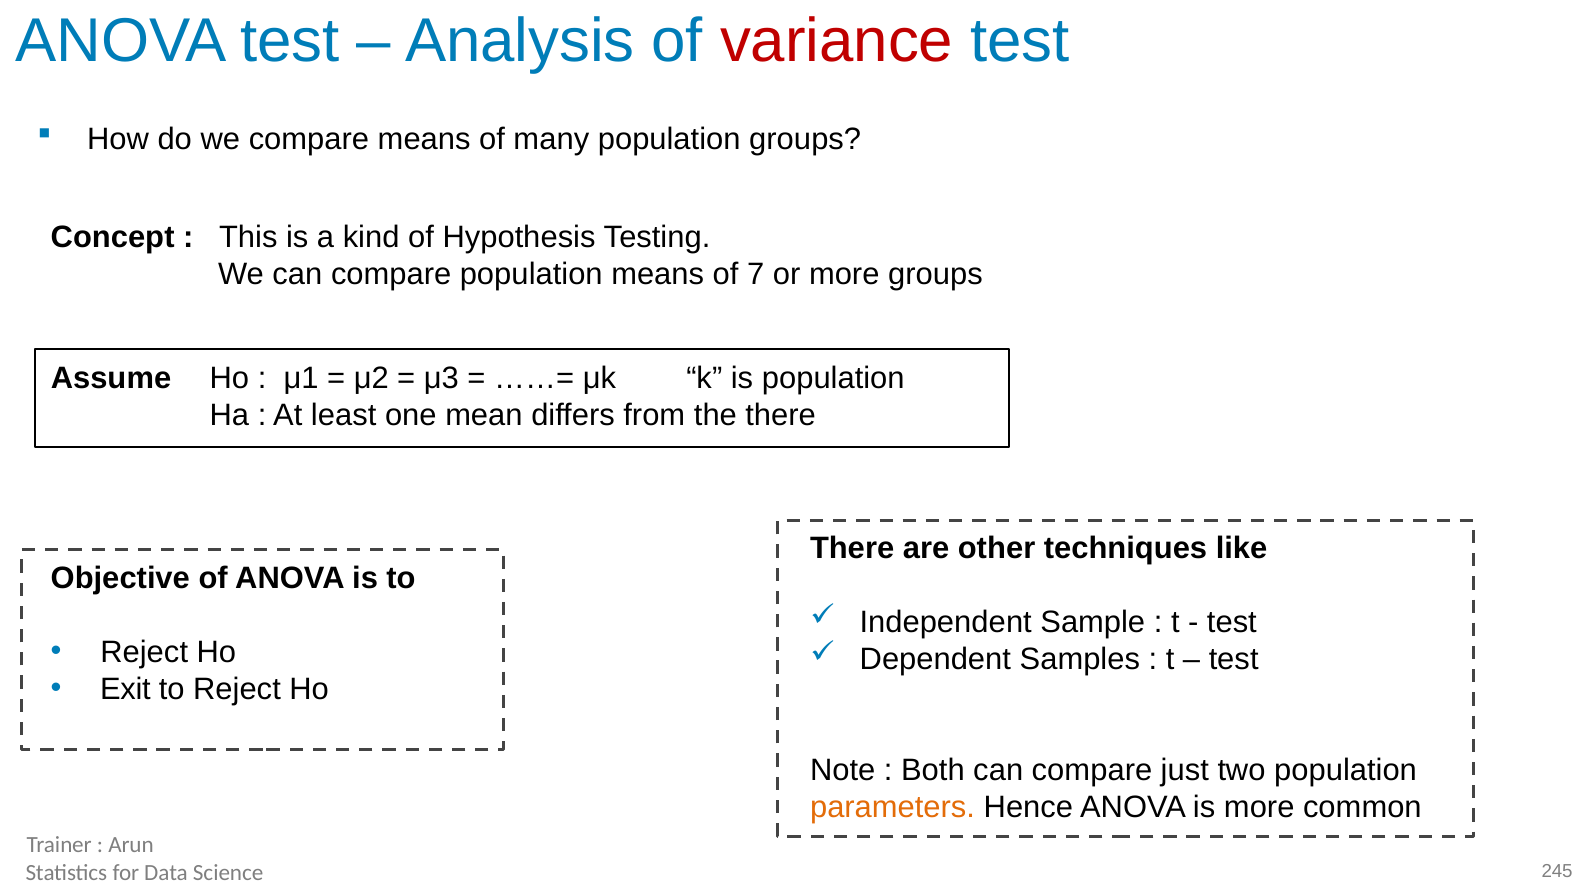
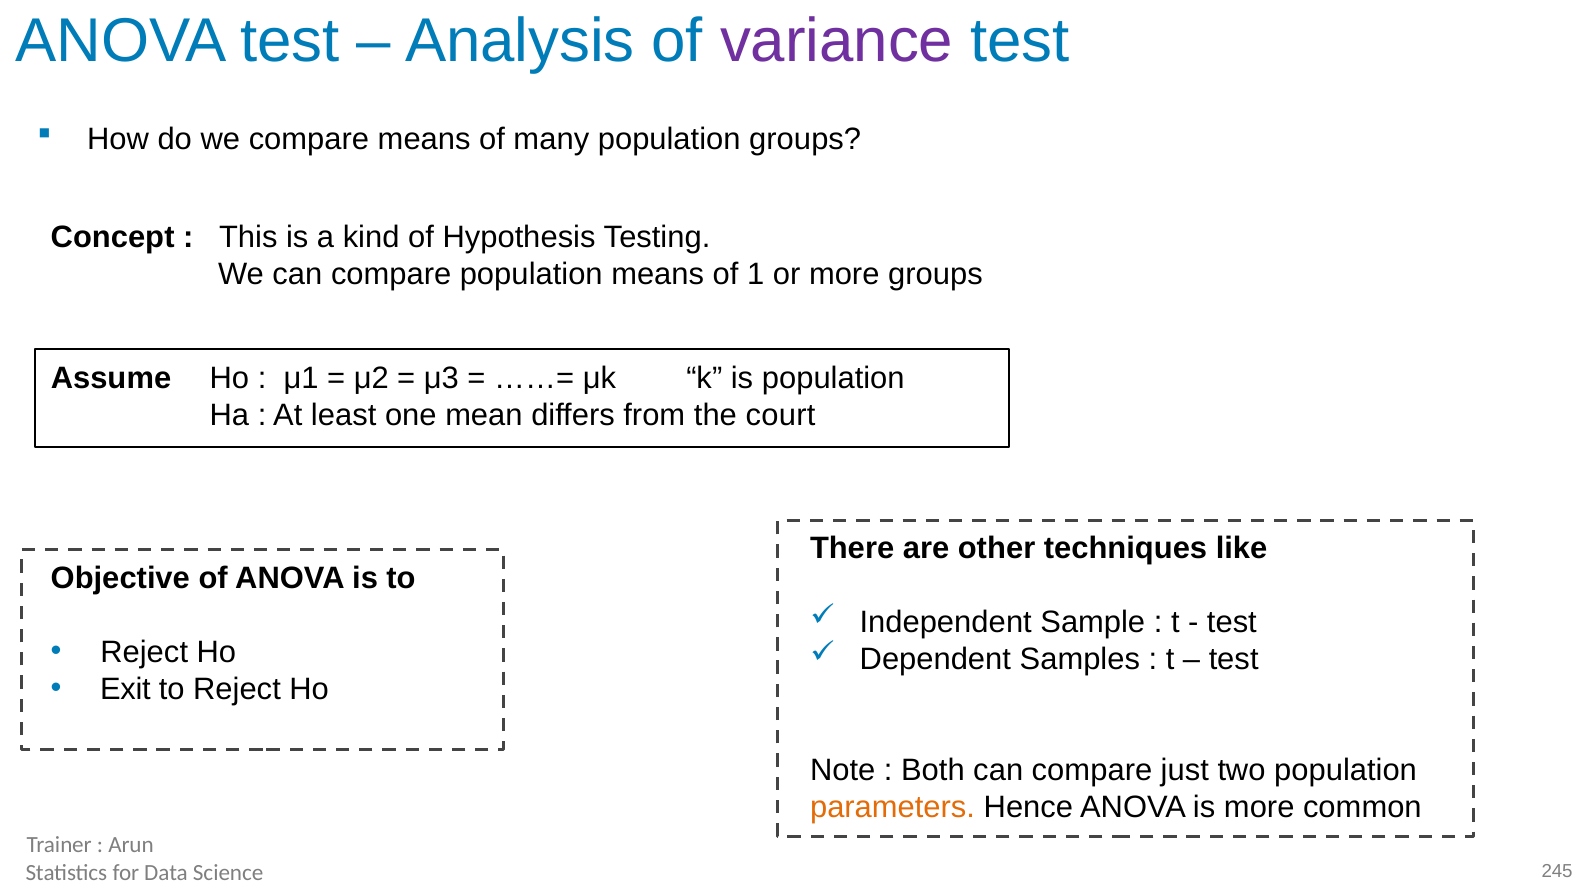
variance colour: red -> purple
7: 7 -> 1
the there: there -> court
